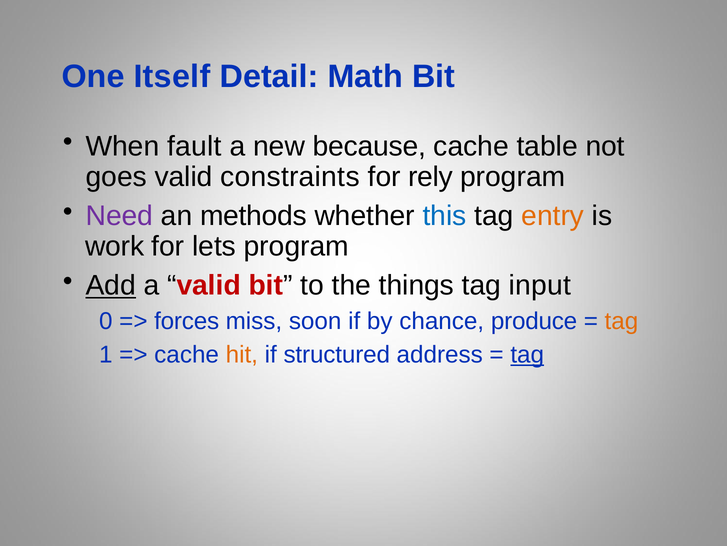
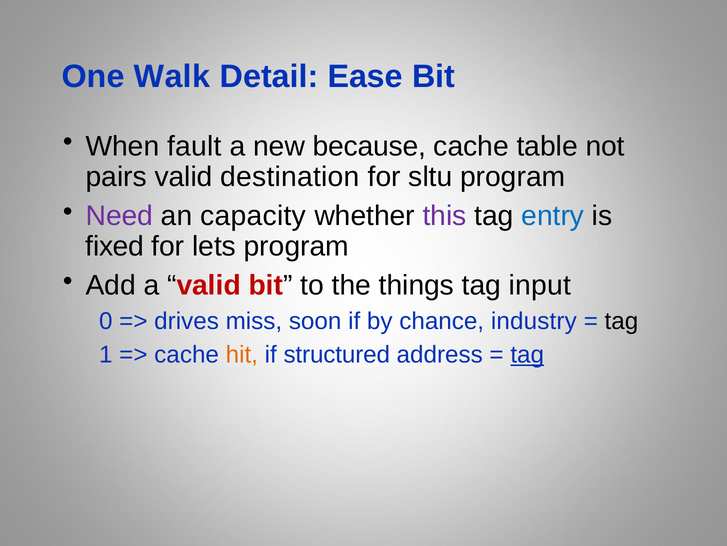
Itself: Itself -> Walk
Math: Math -> Ease
goes: goes -> pairs
constraints: constraints -> destination
rely: rely -> sltu
methods: methods -> capacity
this colour: blue -> purple
entry colour: orange -> blue
work: work -> fixed
Add underline: present -> none
forces: forces -> drives
produce: produce -> industry
tag at (621, 321) colour: orange -> black
